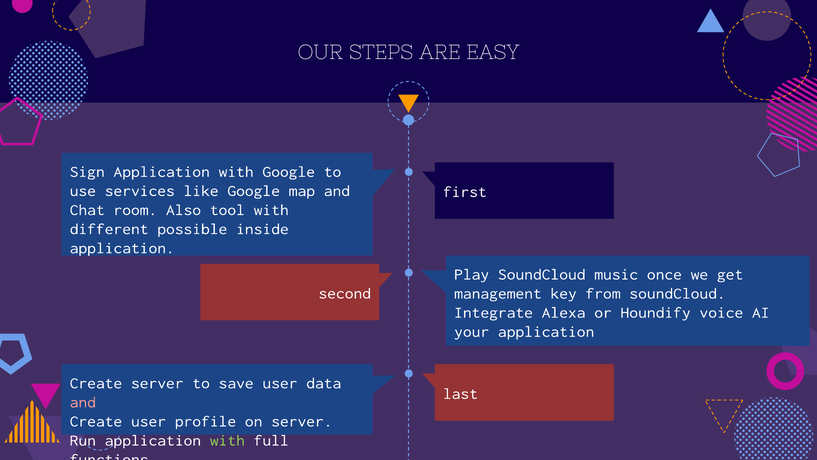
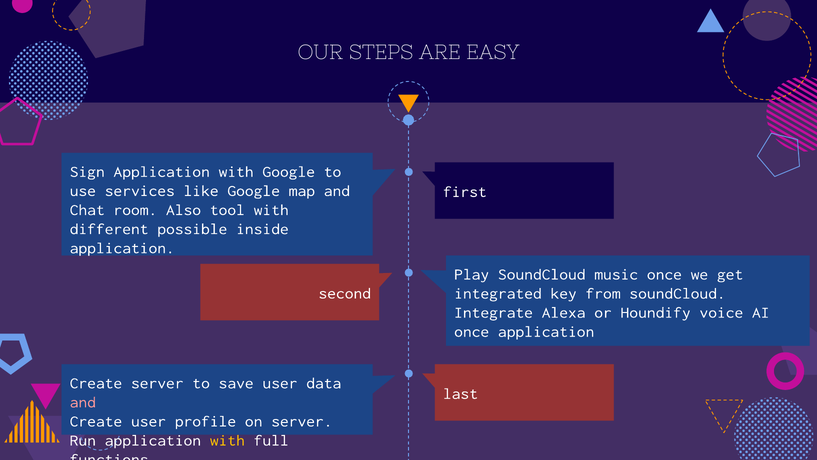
management: management -> integrated
your at (472, 331): your -> once
with at (227, 440) colour: light green -> yellow
